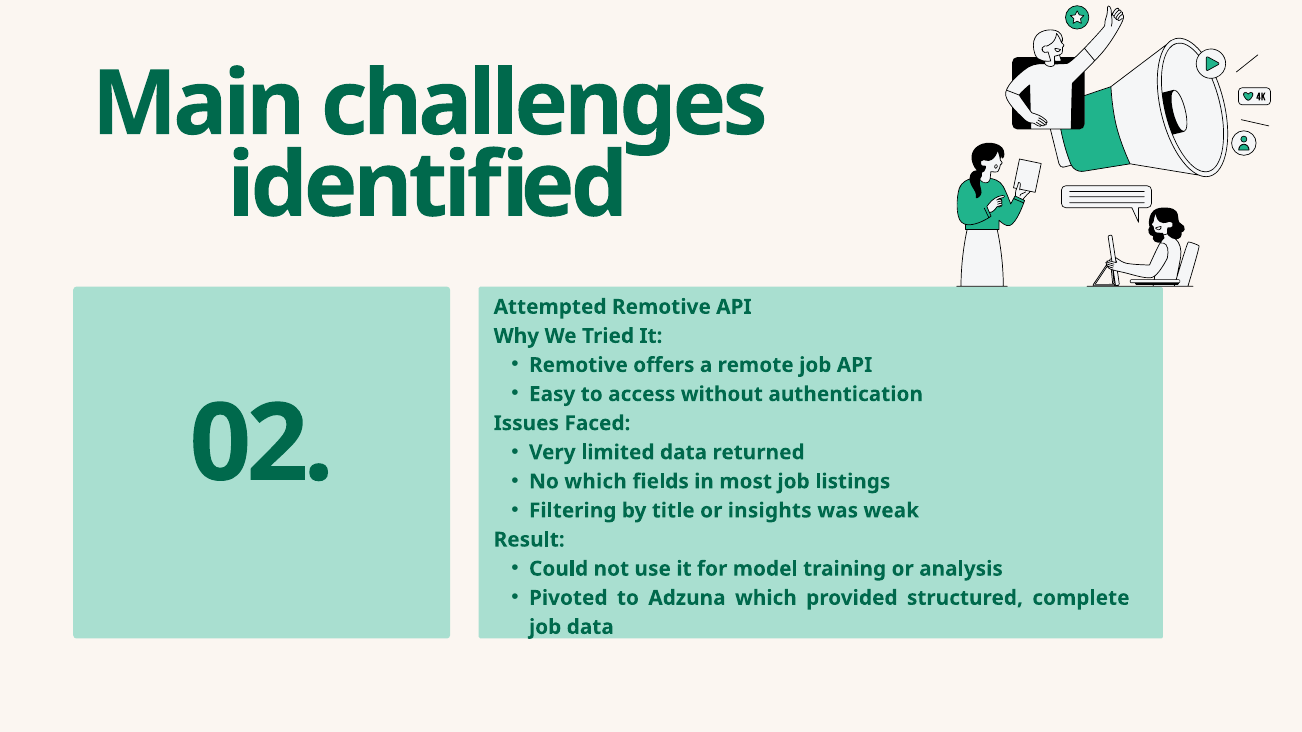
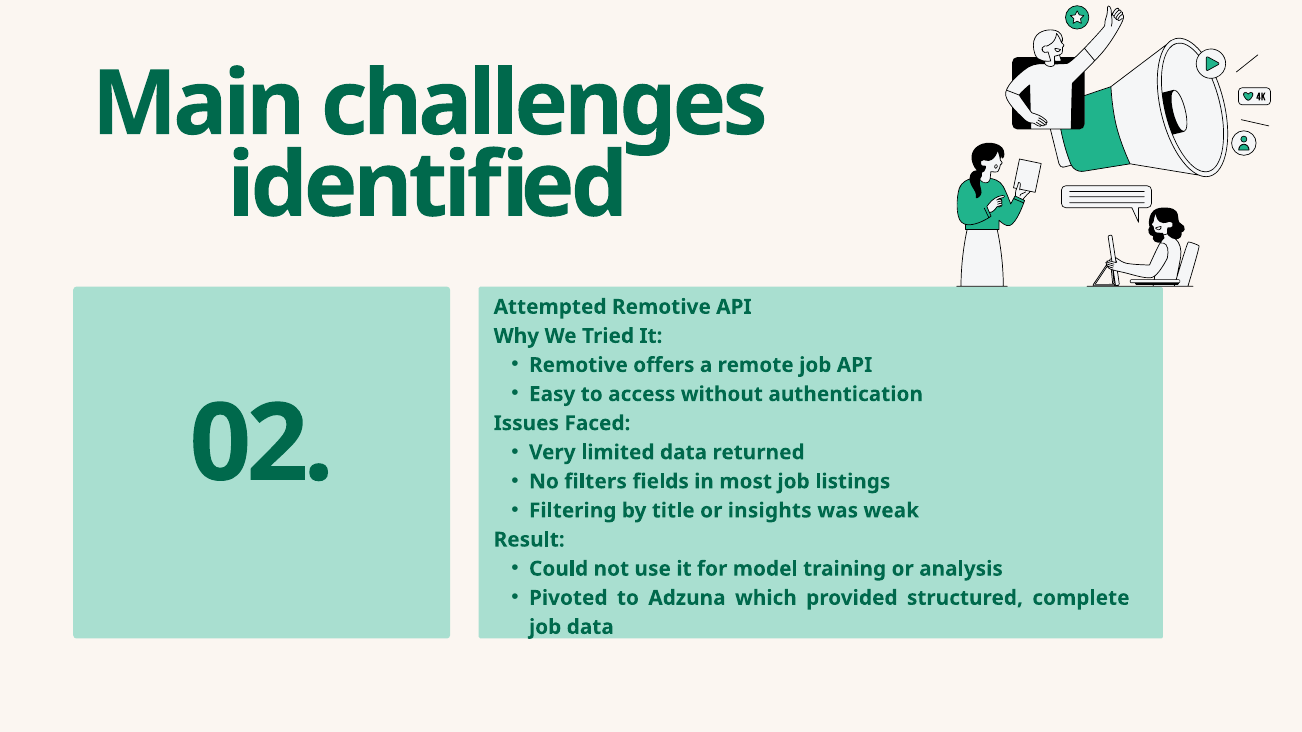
No which: which -> filters
